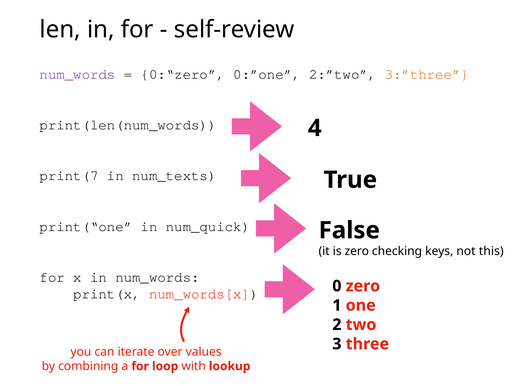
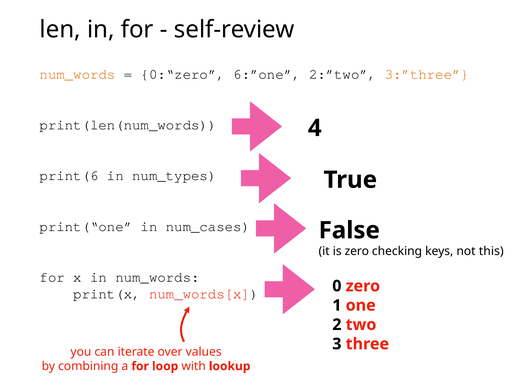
num_words at (78, 74) colour: purple -> orange
0:”one: 0:”one -> 6:”one
print(7: print(7 -> print(6
num_texts: num_texts -> num_types
num_quick: num_quick -> num_cases
